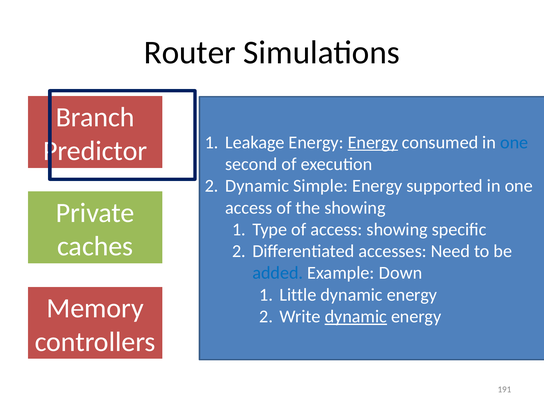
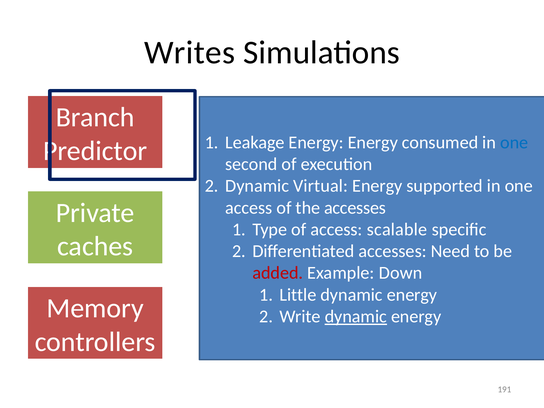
Router: Router -> Writes
Energy at (373, 142) underline: present -> none
Simple: Simple -> Virtual
showing at (355, 208): showing -> accesses
access showing: showing -> scalable
added colour: blue -> red
